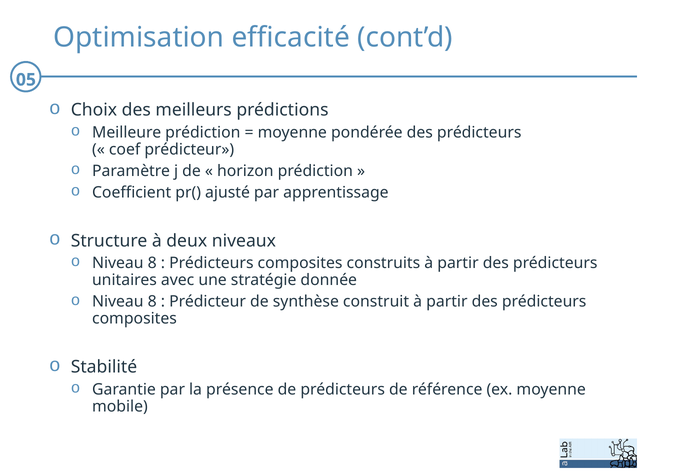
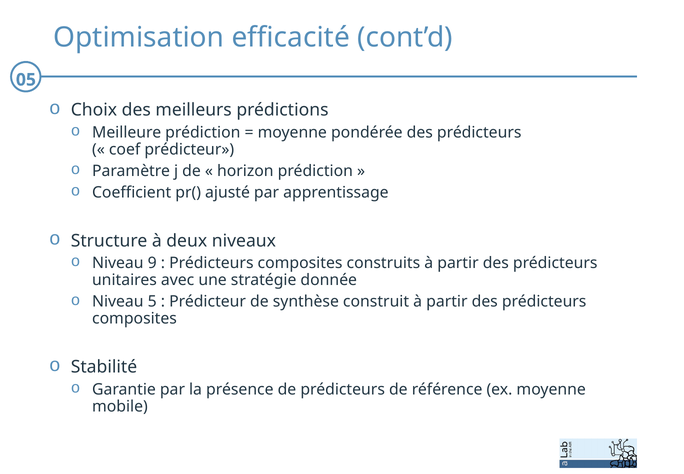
8 at (152, 263): 8 -> 9
8 at (152, 301): 8 -> 5
